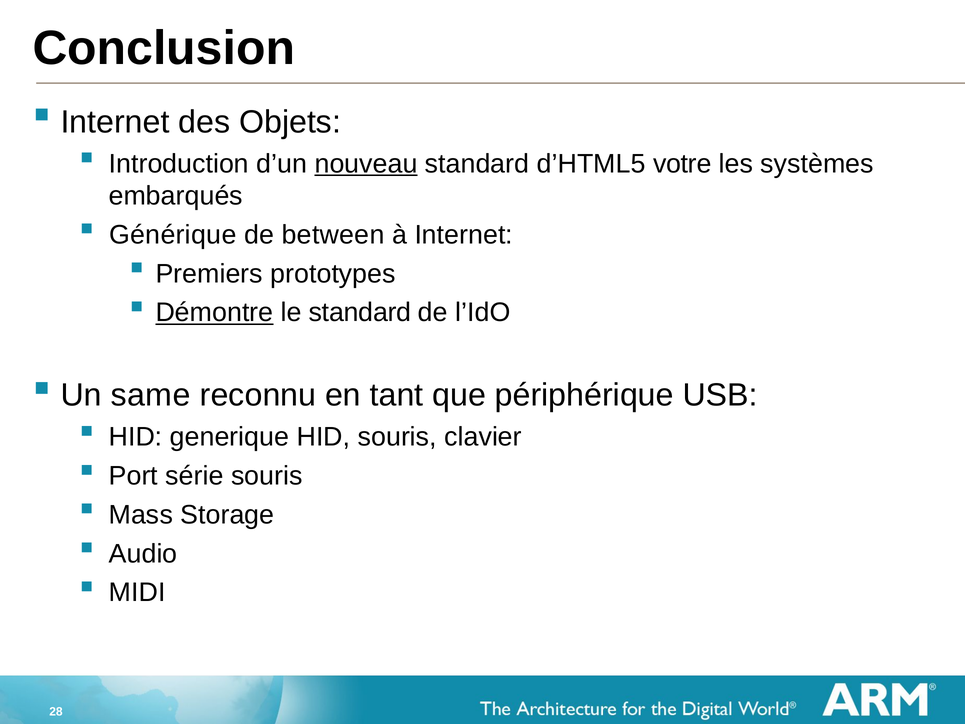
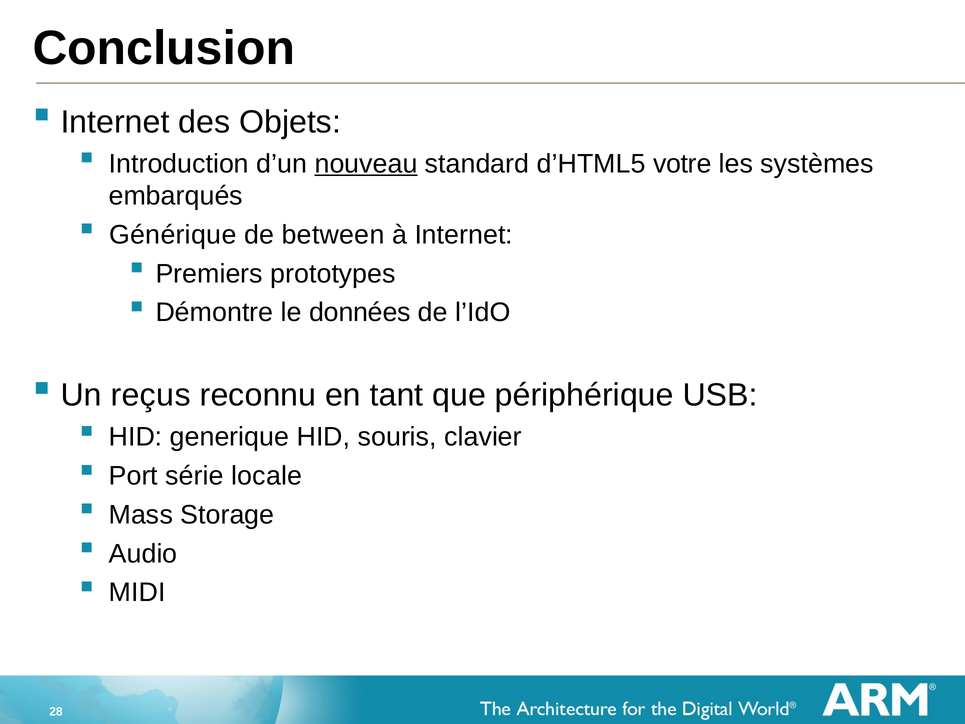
Démontre underline: present -> none
le standard: standard -> données
same: same -> reçus
série souris: souris -> locale
